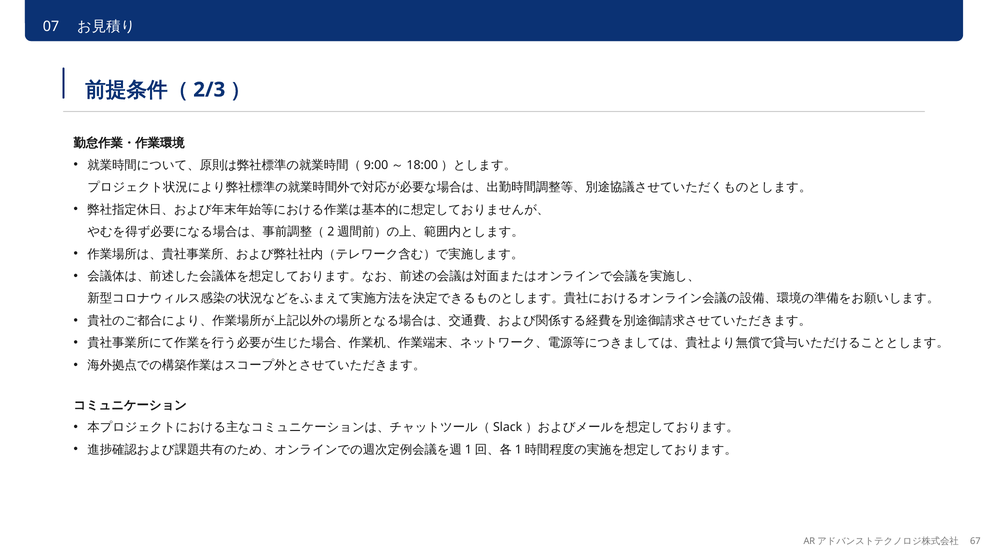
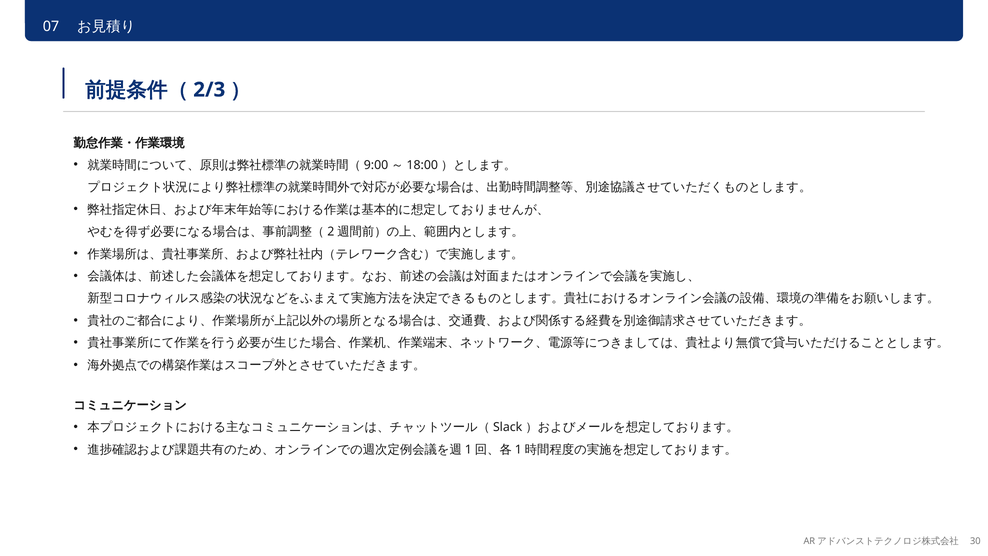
67: 67 -> 30
